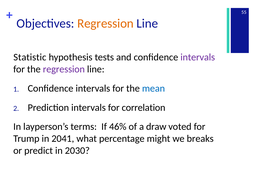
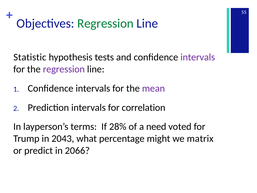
Regression at (106, 24) colour: orange -> green
mean colour: blue -> purple
46%: 46% -> 28%
draw: draw -> need
2041: 2041 -> 2043
breaks: breaks -> matrix
2030: 2030 -> 2066
